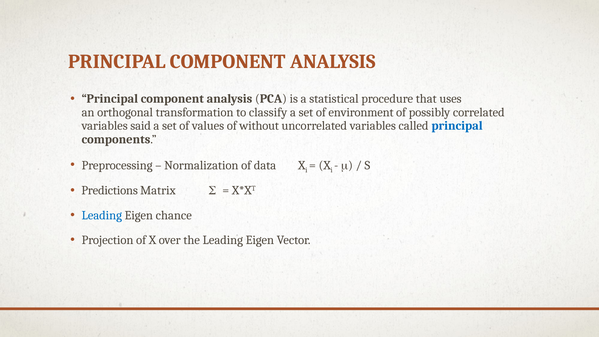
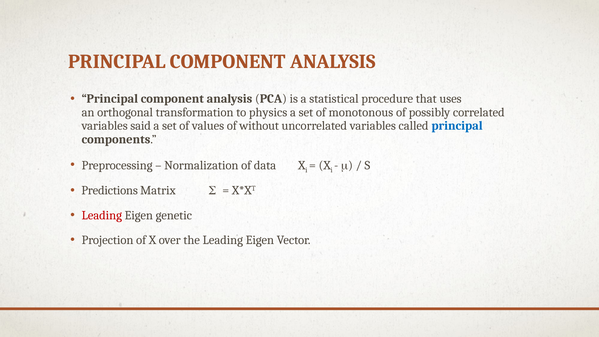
classify: classify -> physics
environment: environment -> monotonous
Leading at (102, 215) colour: blue -> red
chance: chance -> genetic
